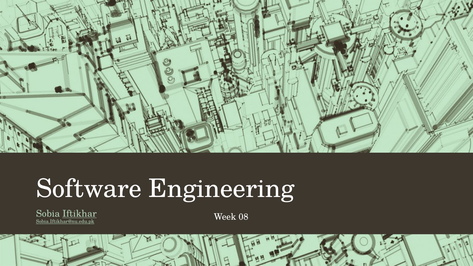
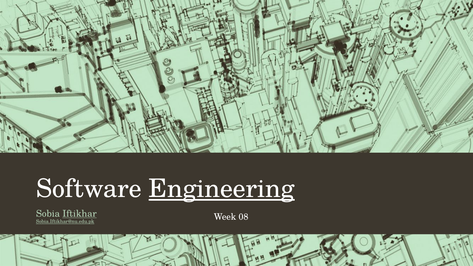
Engineering underline: none -> present
